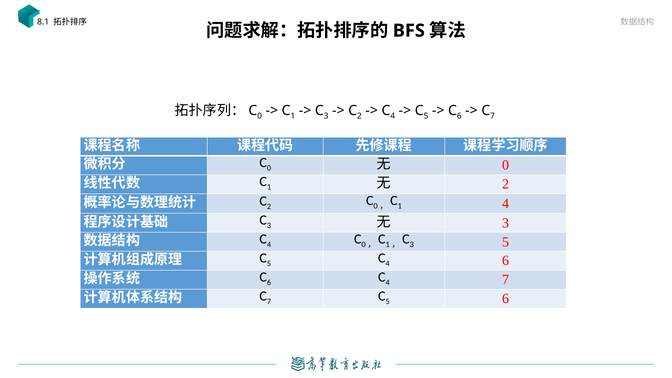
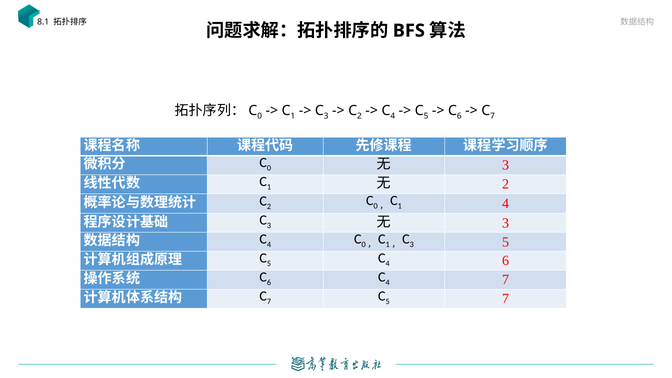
0 at (506, 165): 0 -> 3
5 6: 6 -> 7
